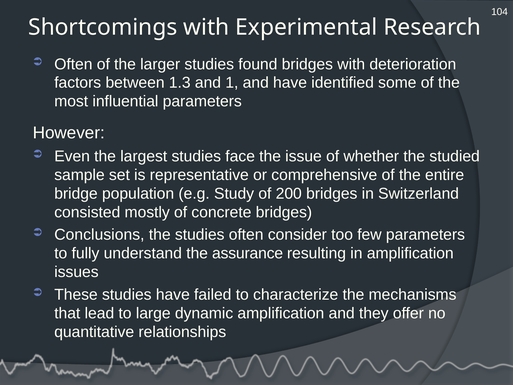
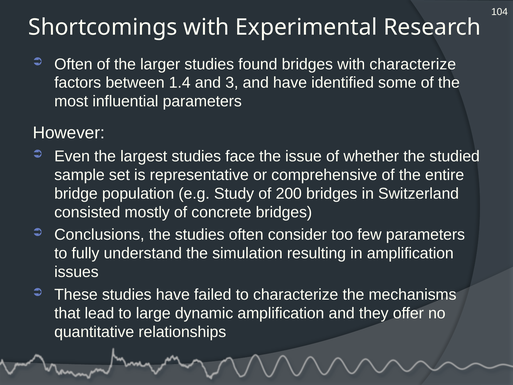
with deterioration: deterioration -> characterize
1.3: 1.3 -> 1.4
1: 1 -> 3
assurance: assurance -> simulation
